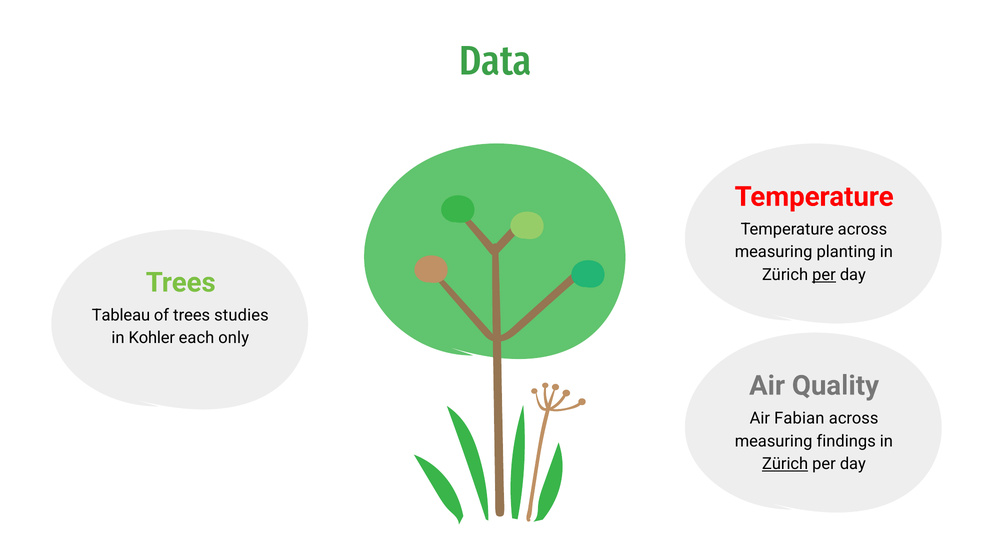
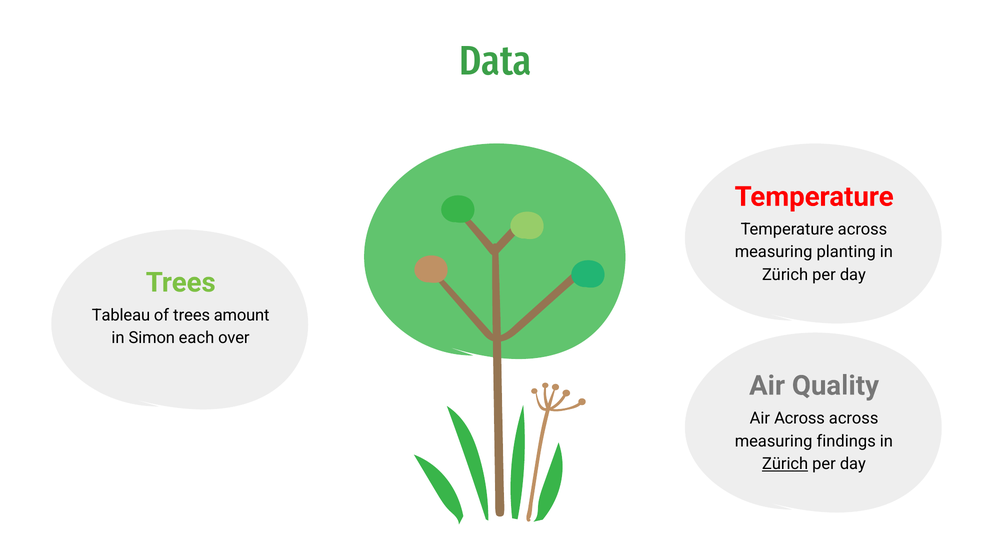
per at (824, 275) underline: present -> none
studies: studies -> amount
Kohler: Kohler -> Simon
only: only -> over
Air Fabian: Fabian -> Across
